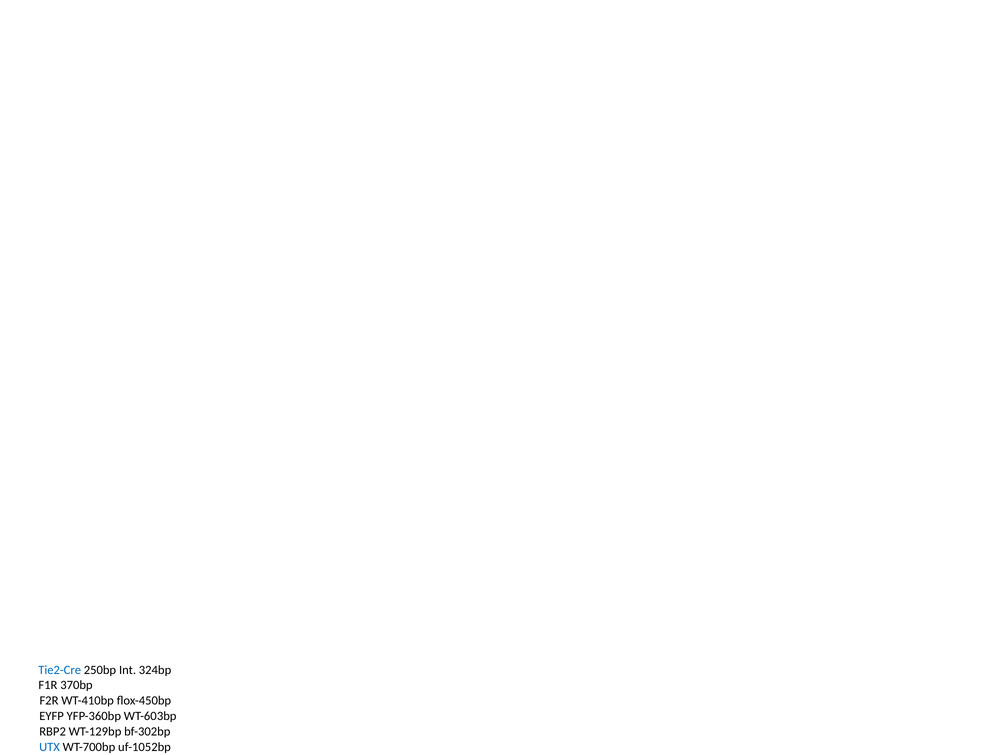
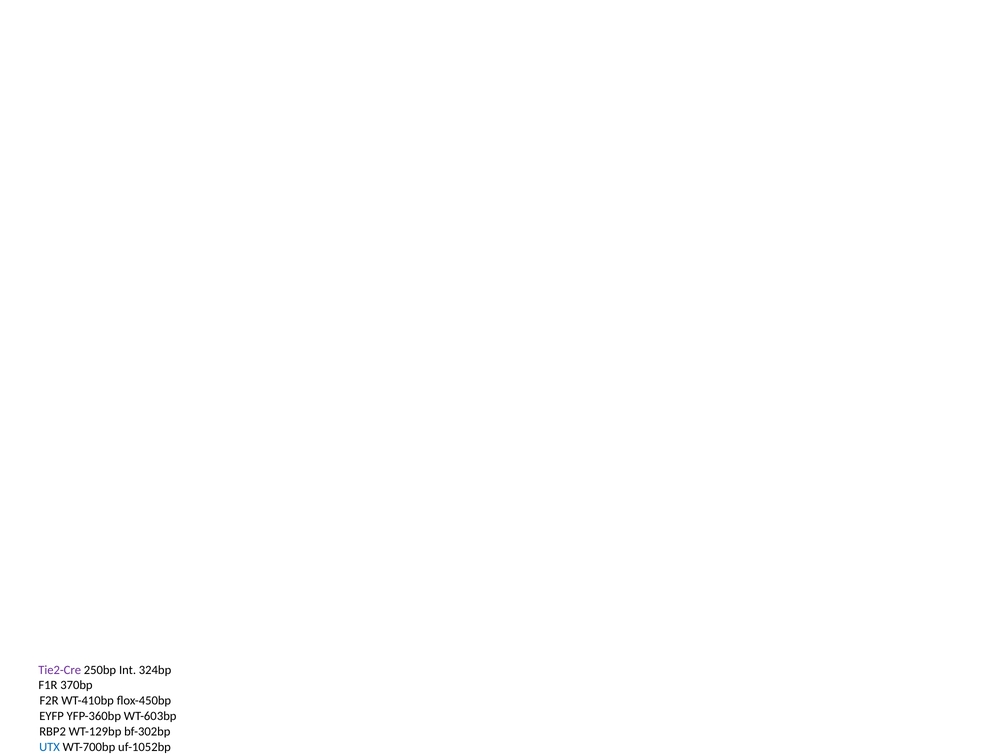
Tie2-Cre colour: blue -> purple
